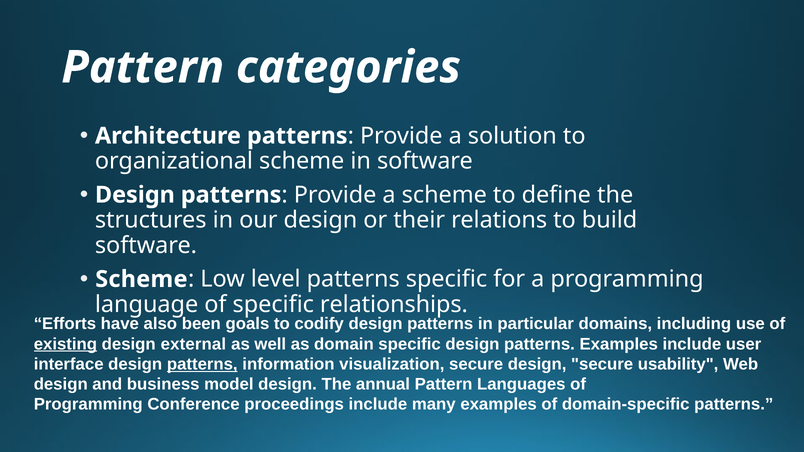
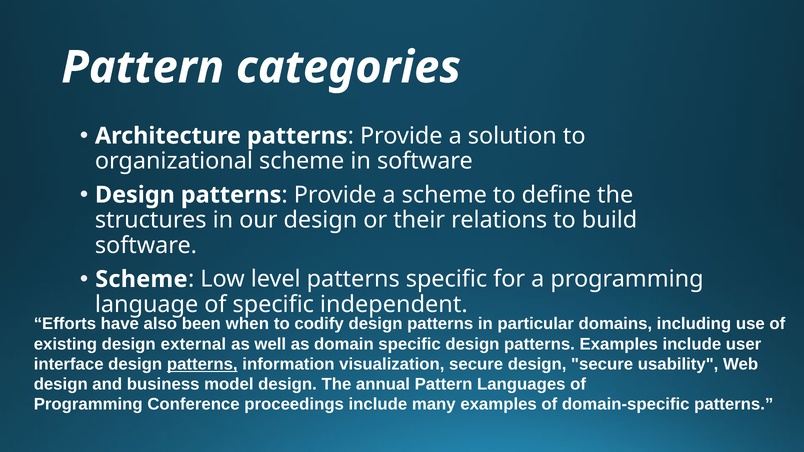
relationships: relationships -> independent
goals: goals -> when
existing underline: present -> none
